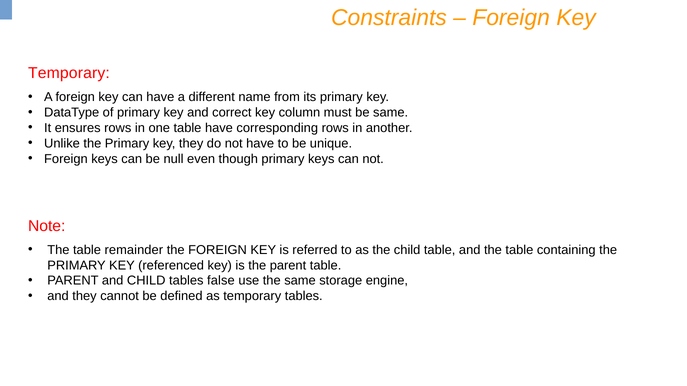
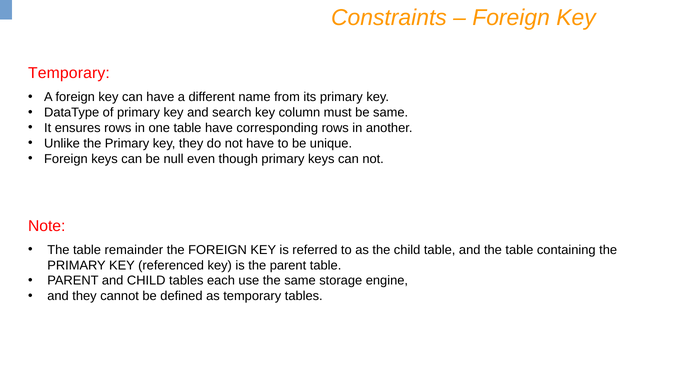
correct: correct -> search
false: false -> each
